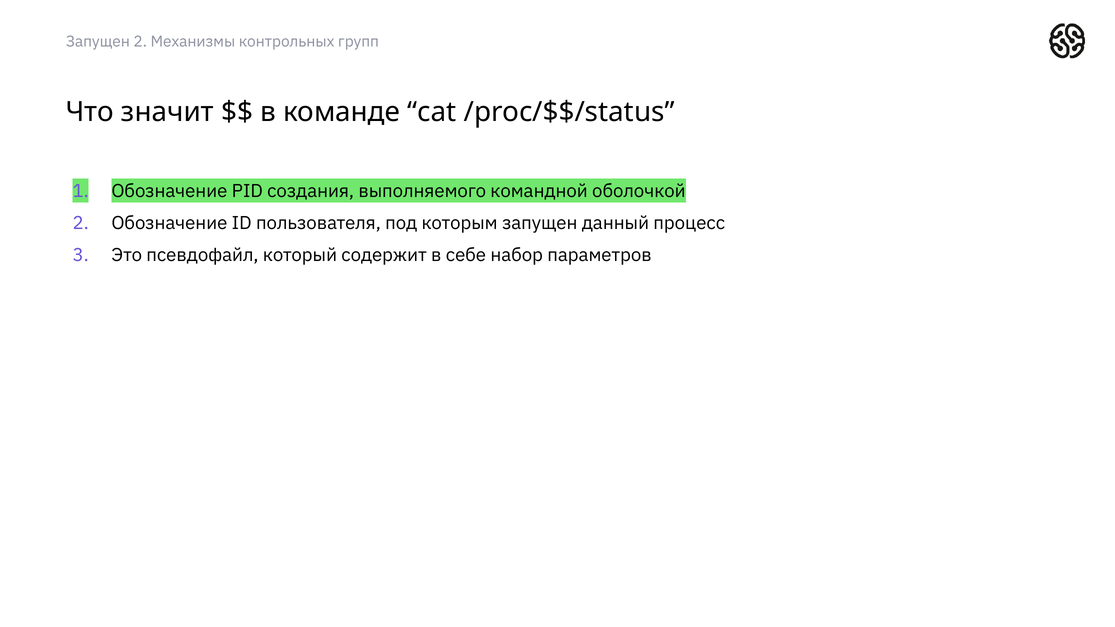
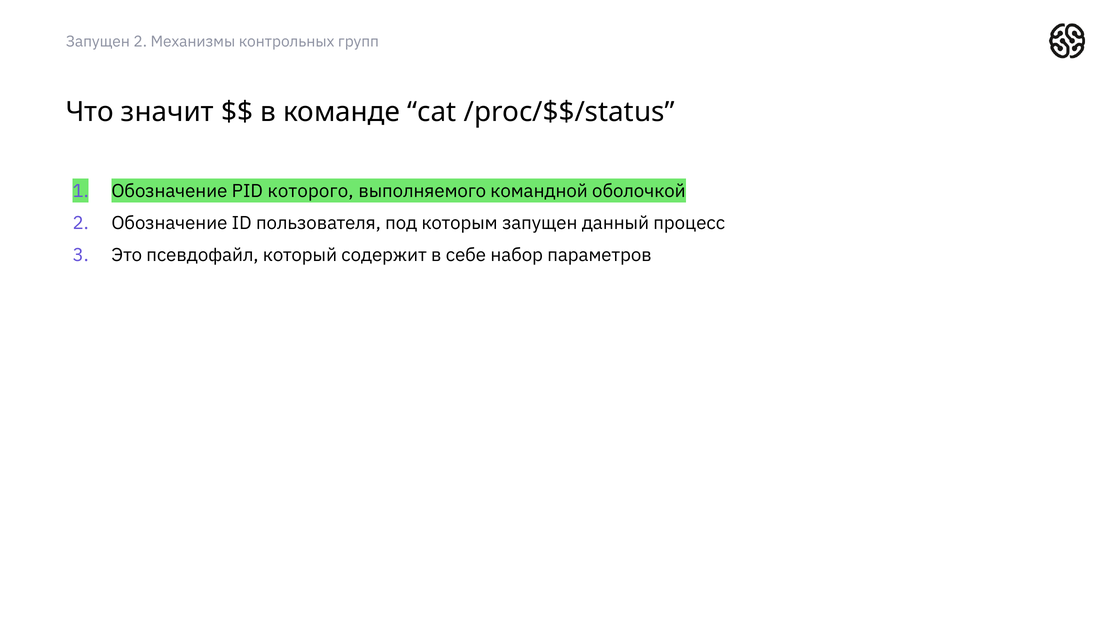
создания: создания -> которого
